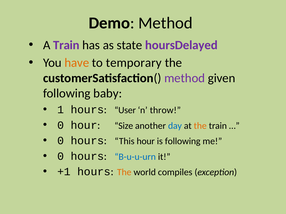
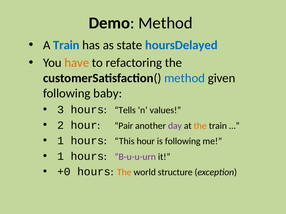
Train at (66, 45) colour: purple -> blue
hoursDelayed colour: purple -> blue
temporary: temporary -> refactoring
method at (185, 78) colour: purple -> blue
1: 1 -> 3
User: User -> Tells
throw: throw -> values
0 at (61, 125): 0 -> 2
Size: Size -> Pair
day colour: blue -> purple
0 at (61, 141): 0 -> 1
0 at (61, 157): 0 -> 1
B-u-u-urn colour: blue -> purple
+1: +1 -> +0
compiles: compiles -> structure
